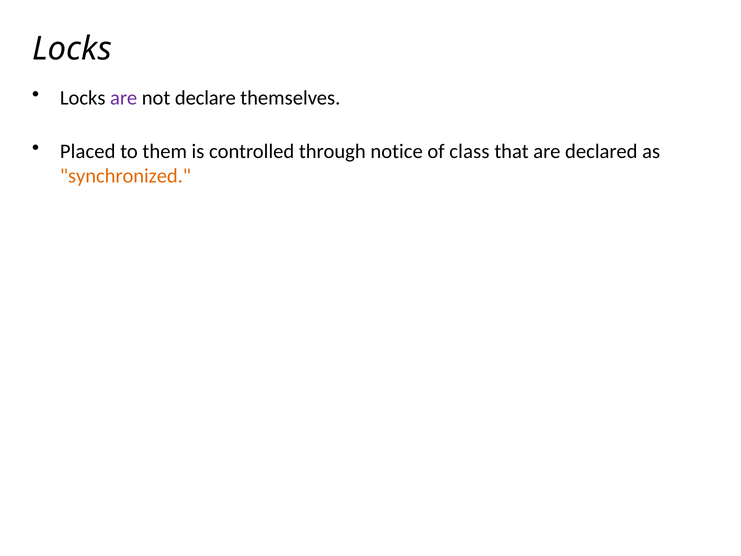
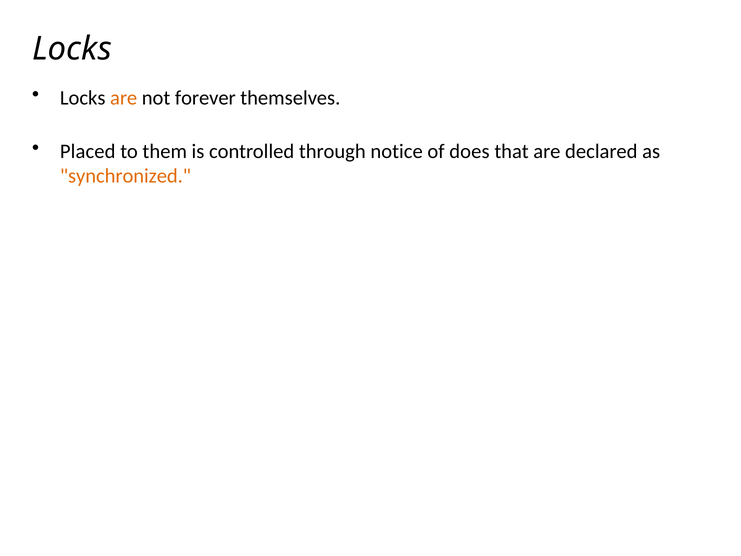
are at (124, 98) colour: purple -> orange
declare: declare -> forever
class: class -> does
